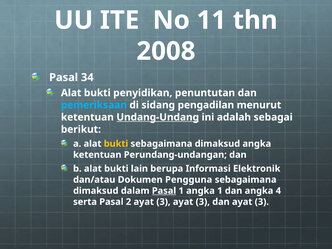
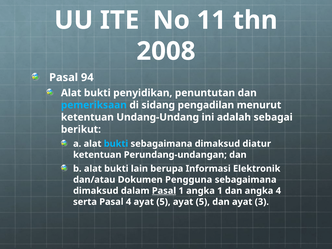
34: 34 -> 94
Undang-Undang underline: present -> none
bukti at (116, 144) colour: yellow -> light blue
dimaksud angka: angka -> diatur
Pasal 2: 2 -> 4
3 at (163, 202): 3 -> 5
3 at (203, 202): 3 -> 5
